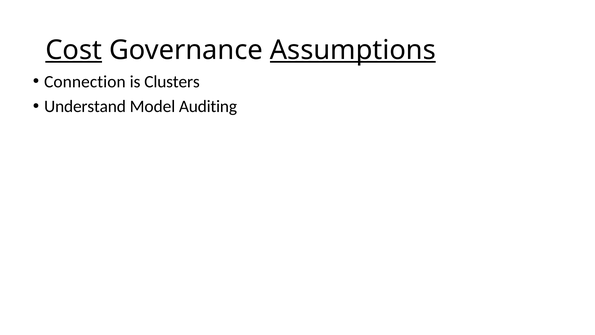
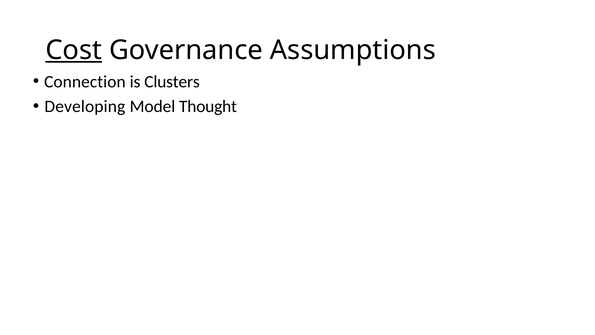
Assumptions underline: present -> none
Understand: Understand -> Developing
Auditing: Auditing -> Thought
